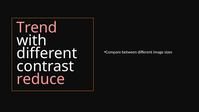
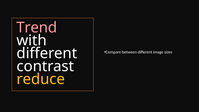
reduce colour: pink -> yellow
